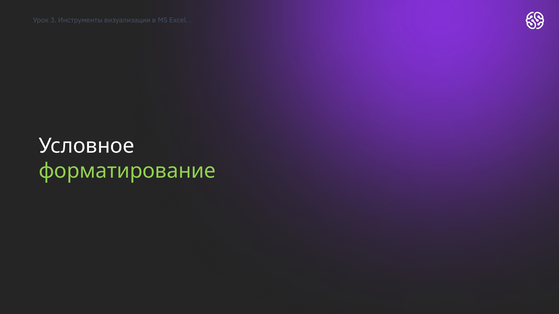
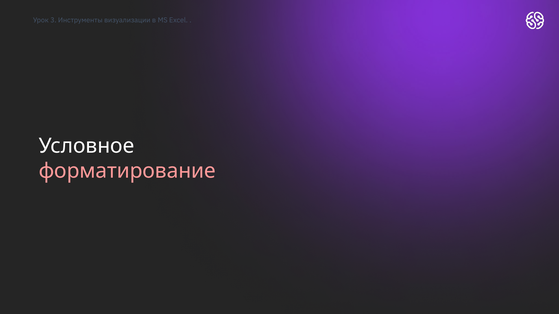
форматирование colour: light green -> pink
